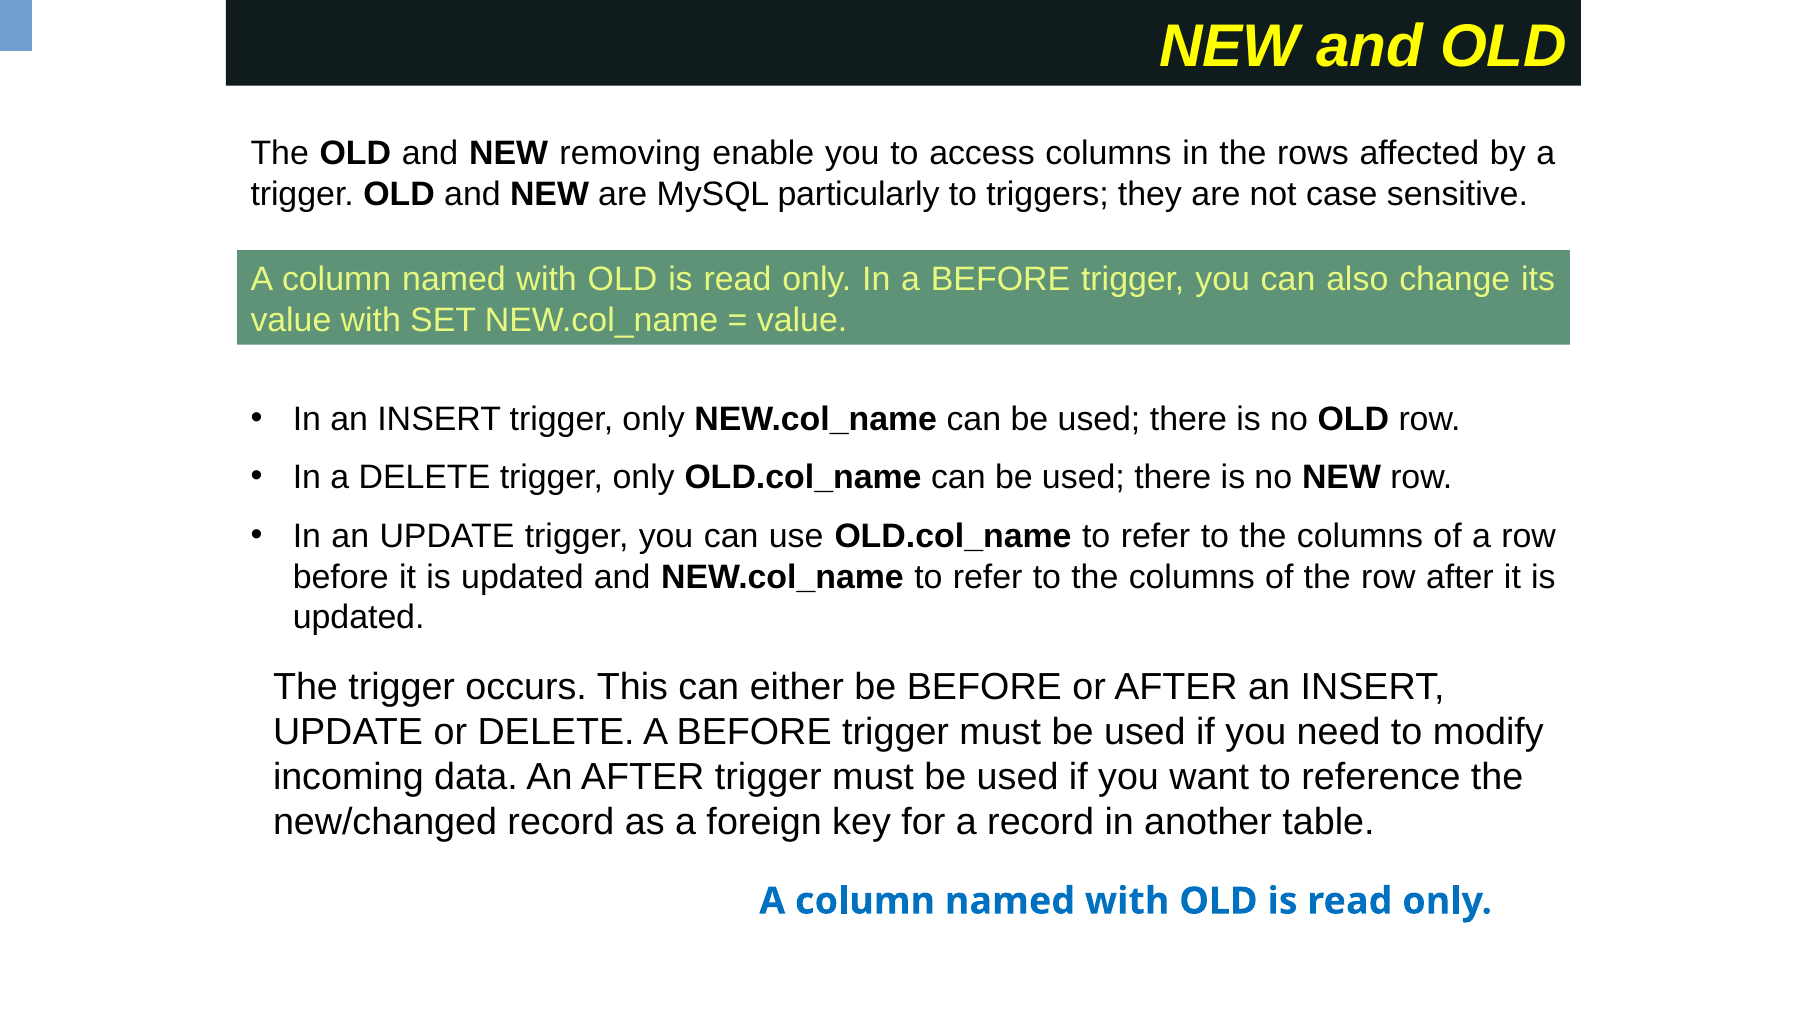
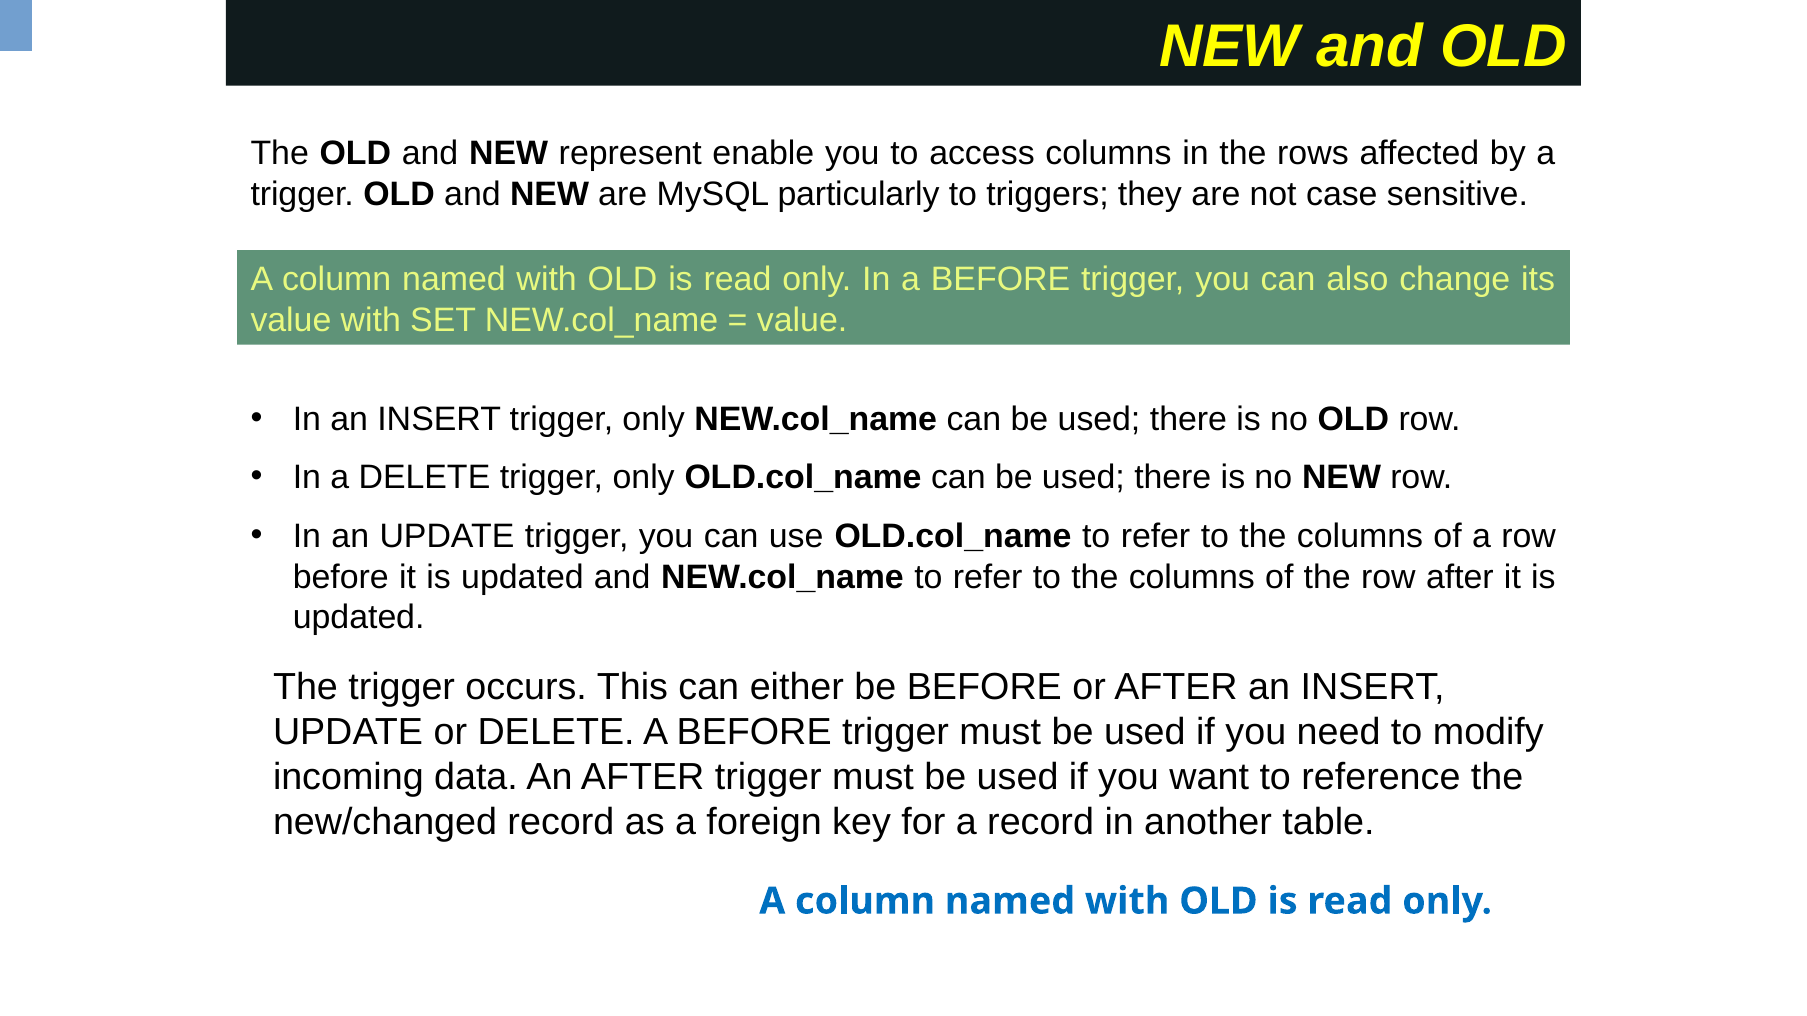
removing: removing -> represent
